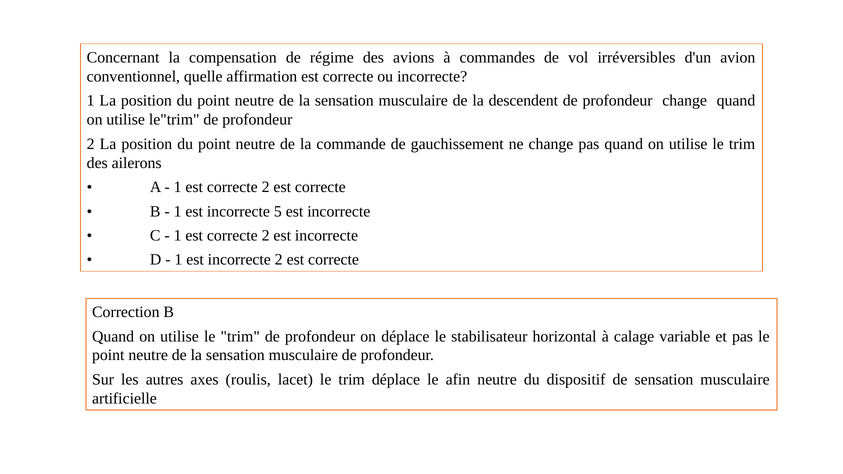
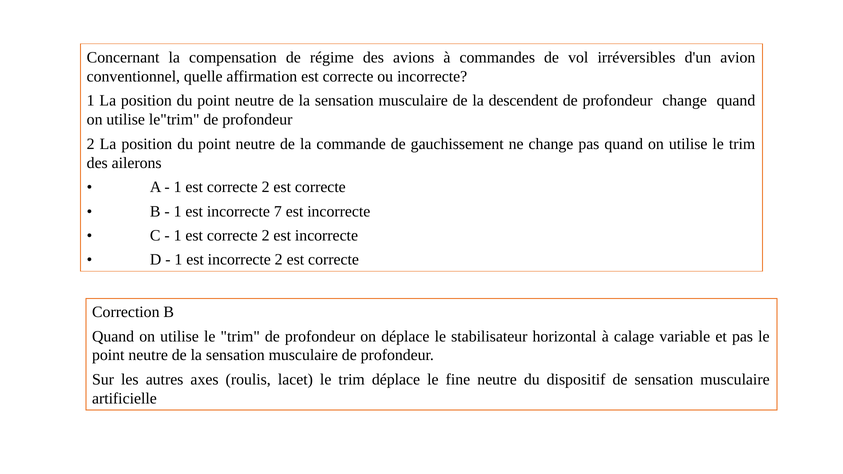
5: 5 -> 7
afin: afin -> fine
